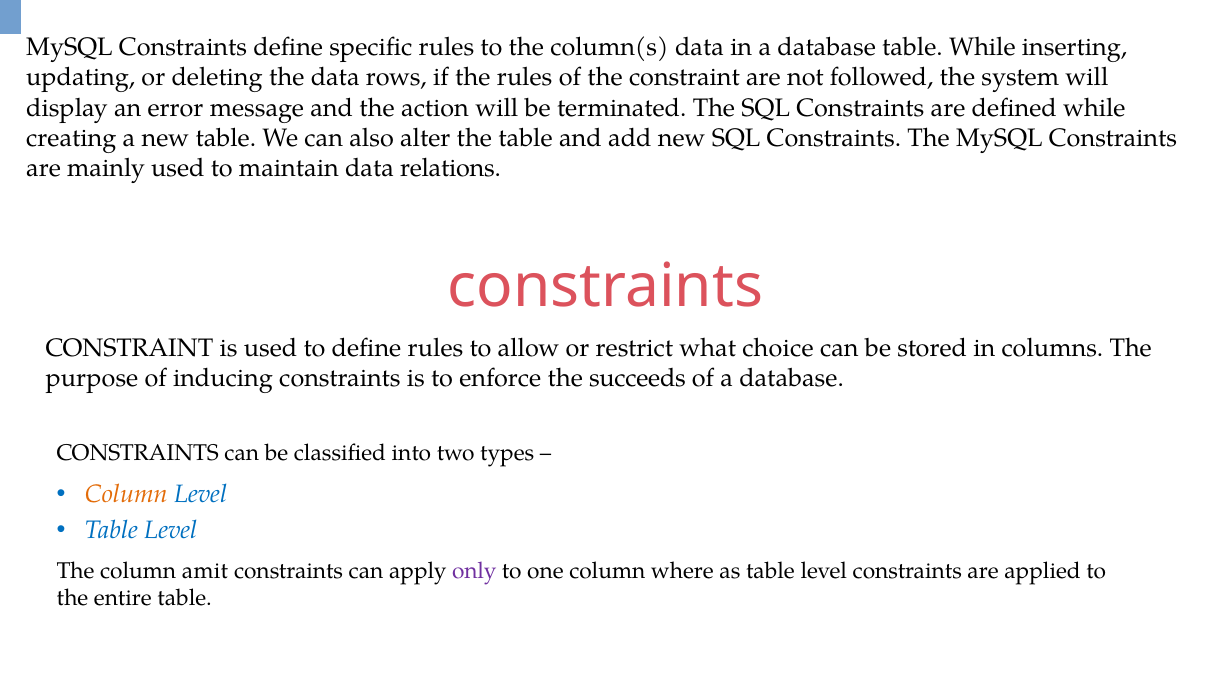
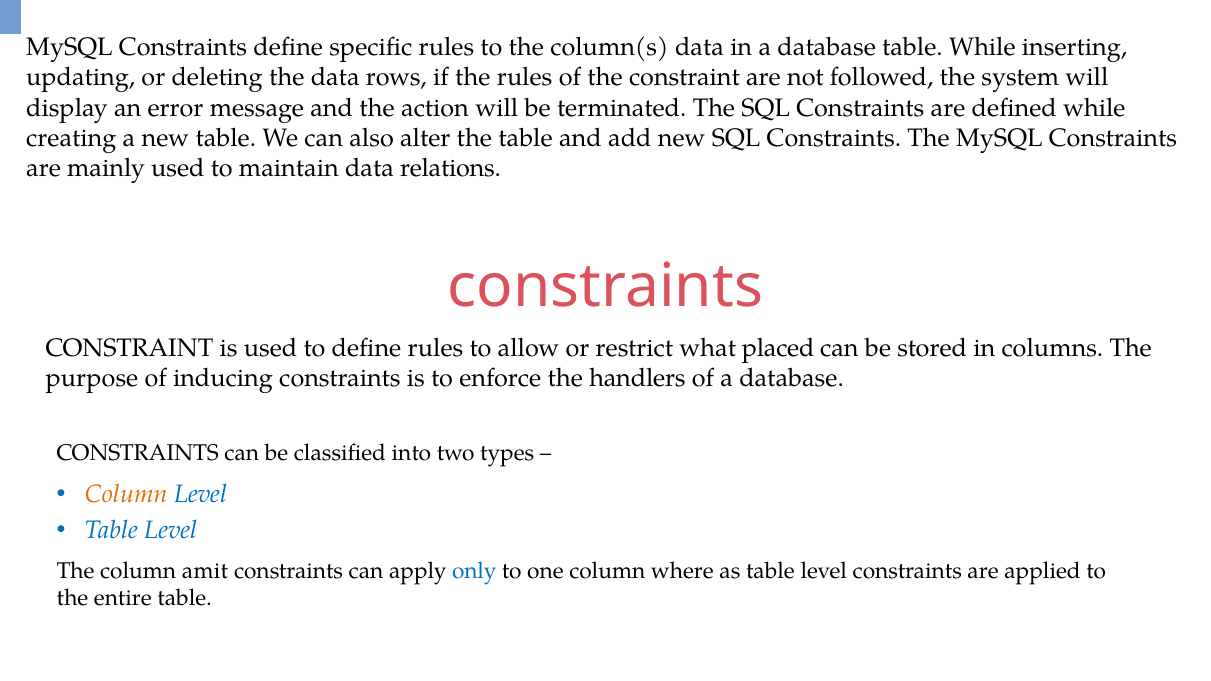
choice: choice -> placed
succeeds: succeeds -> handlers
only colour: purple -> blue
